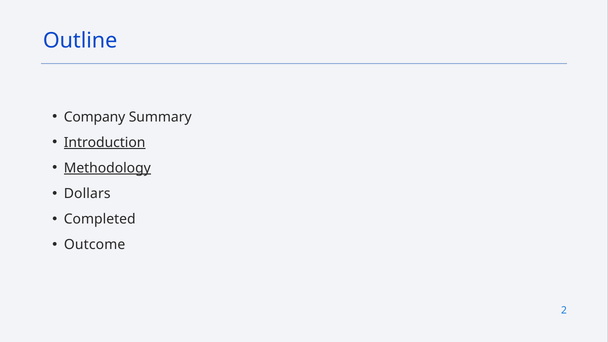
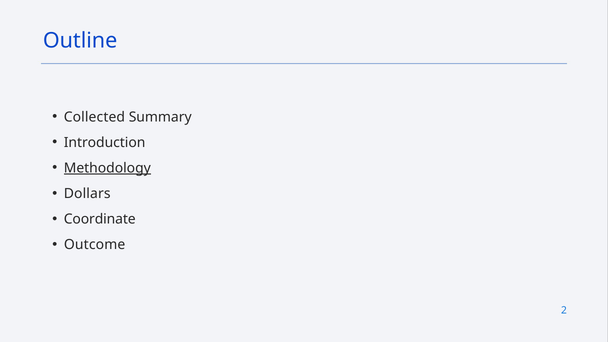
Company: Company -> Collected
Introduction underline: present -> none
Completed: Completed -> Coordinate
